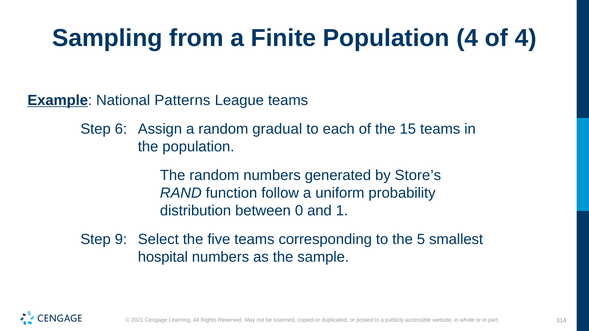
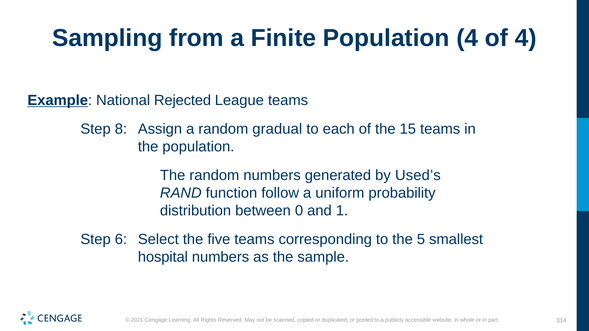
Patterns: Patterns -> Rejected
6: 6 -> 8
Store’s: Store’s -> Used’s
9: 9 -> 6
